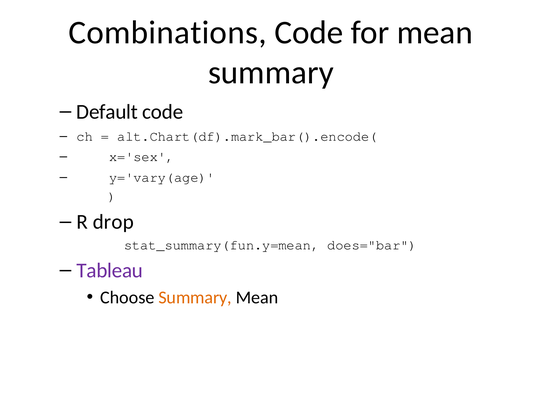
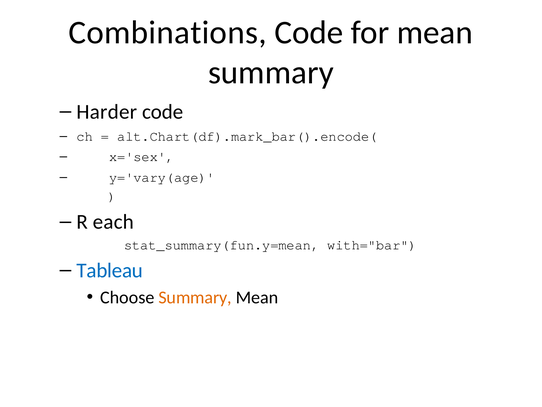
Default: Default -> Harder
drop: drop -> each
does="bar: does="bar -> with="bar
Tableau colour: purple -> blue
